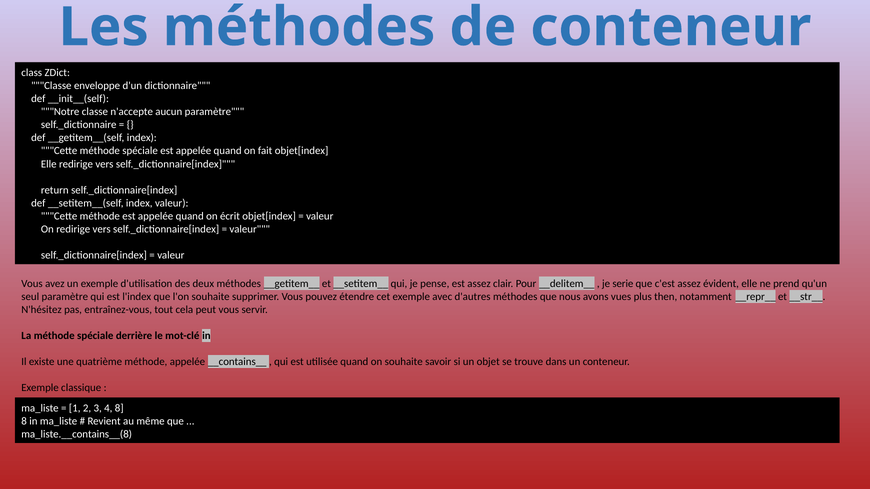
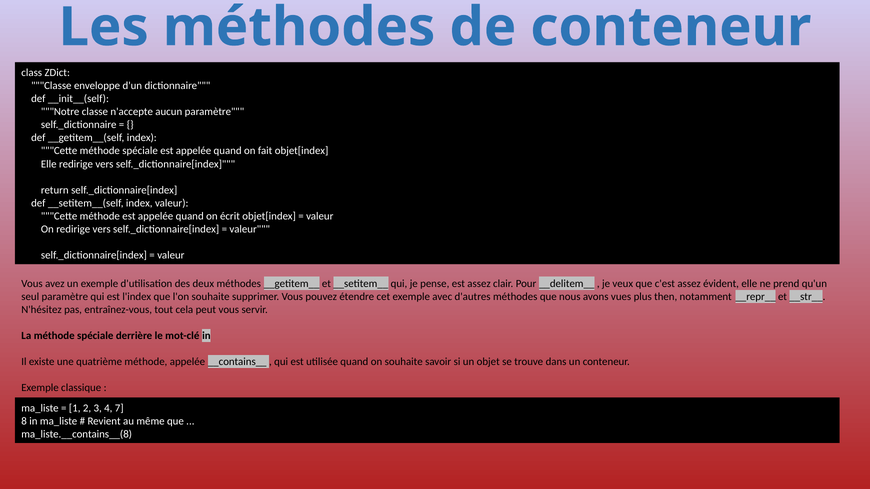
serie: serie -> veux
4 8: 8 -> 7
